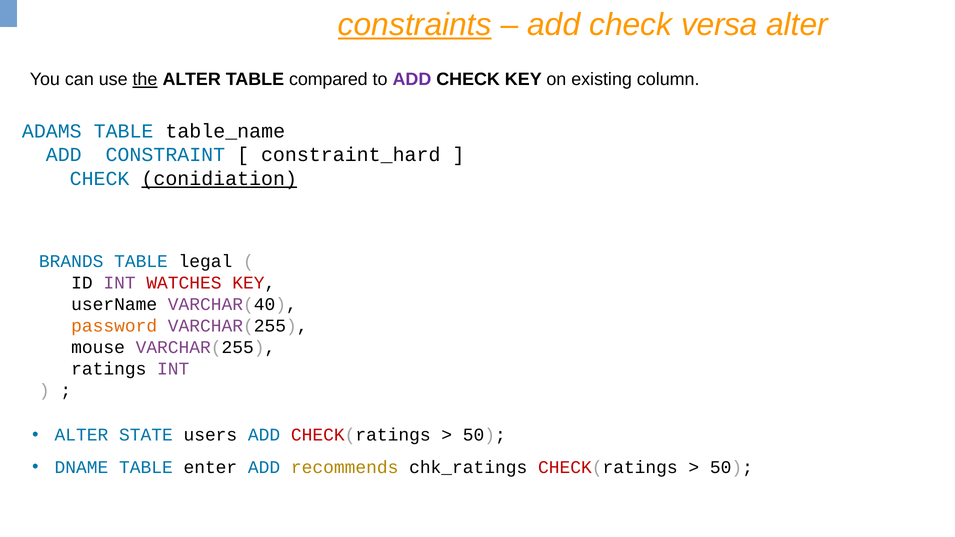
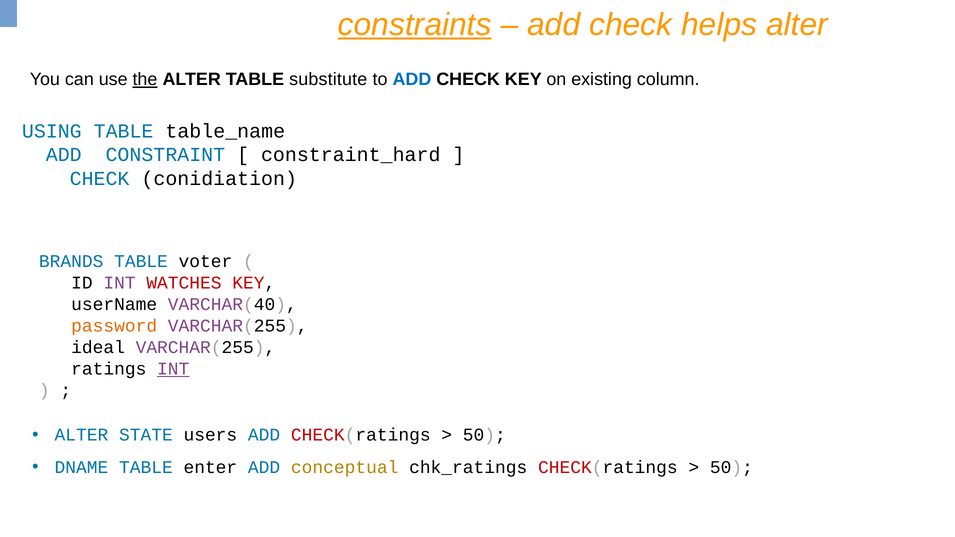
versa: versa -> helps
compared: compared -> substitute
ADD at (412, 80) colour: purple -> blue
ADAMS: ADAMS -> USING
conidiation underline: present -> none
legal: legal -> voter
mouse: mouse -> ideal
INT at (173, 369) underline: none -> present
recommends: recommends -> conceptual
